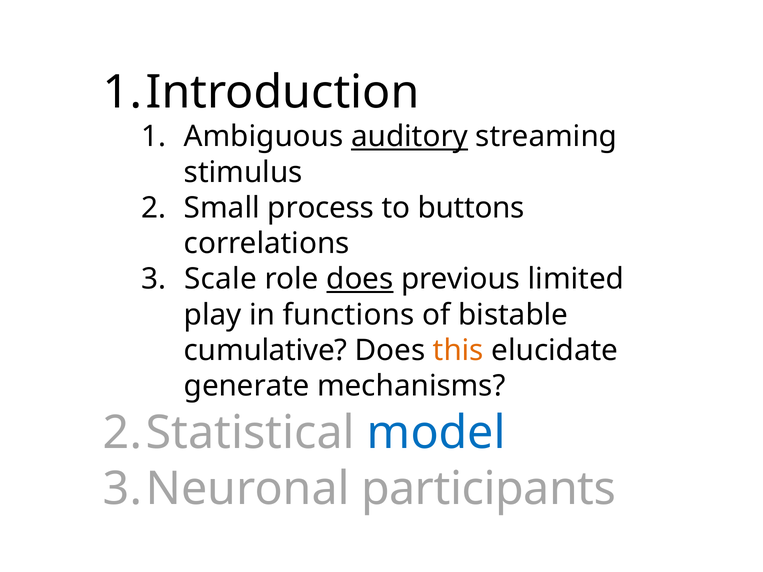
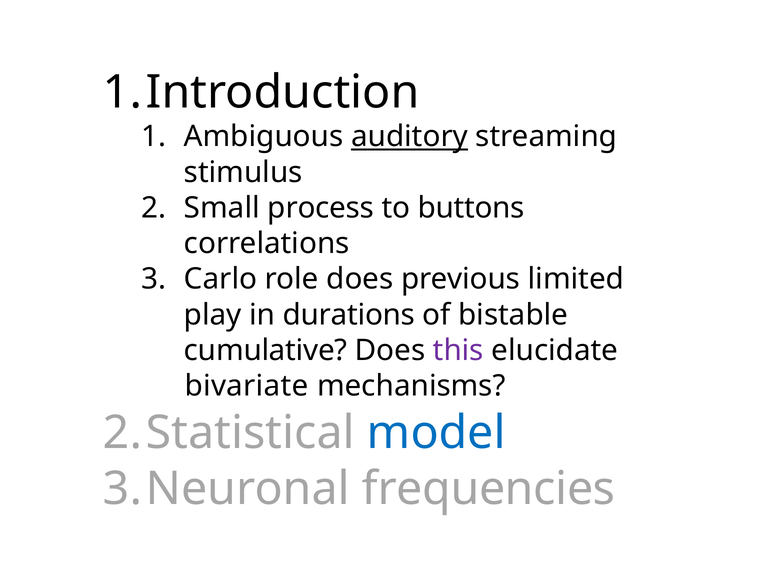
Scale: Scale -> Carlo
does at (360, 279) underline: present -> none
functions: functions -> durations
this colour: orange -> purple
generate: generate -> bivariate
participants: participants -> frequencies
